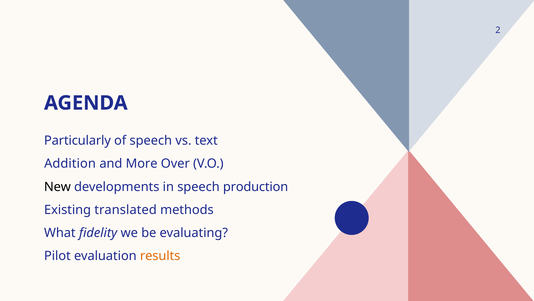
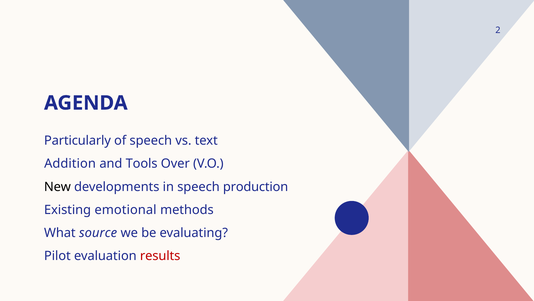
More: More -> Tools
translated: translated -> emotional
fidelity: fidelity -> source
results colour: orange -> red
